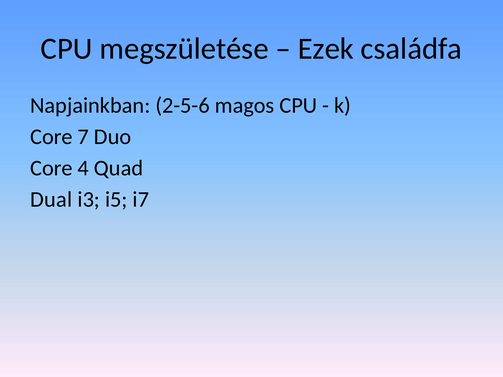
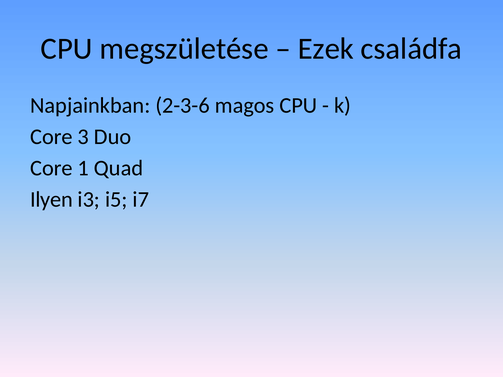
2-5-6: 2-5-6 -> 2-3-6
7: 7 -> 3
4: 4 -> 1
Dual: Dual -> Ilyen
